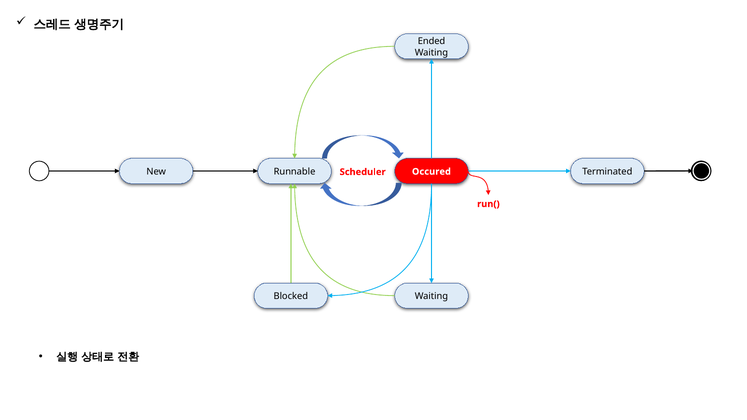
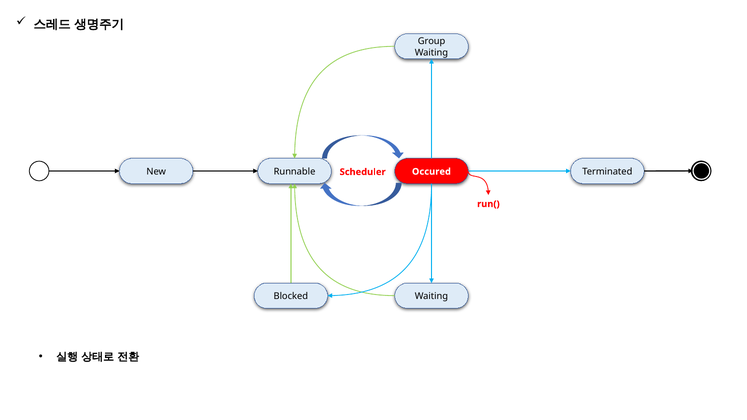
Ended: Ended -> Group
